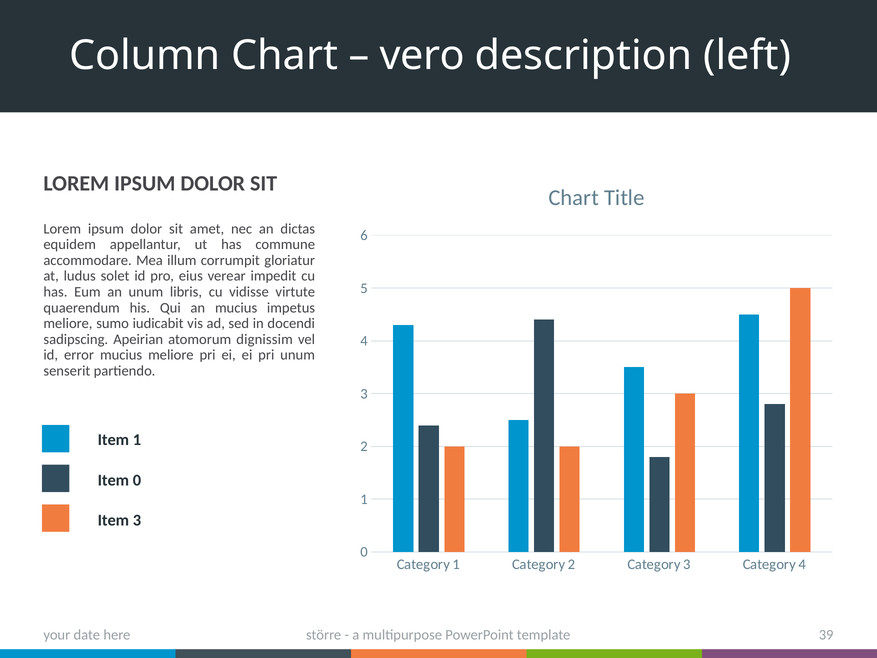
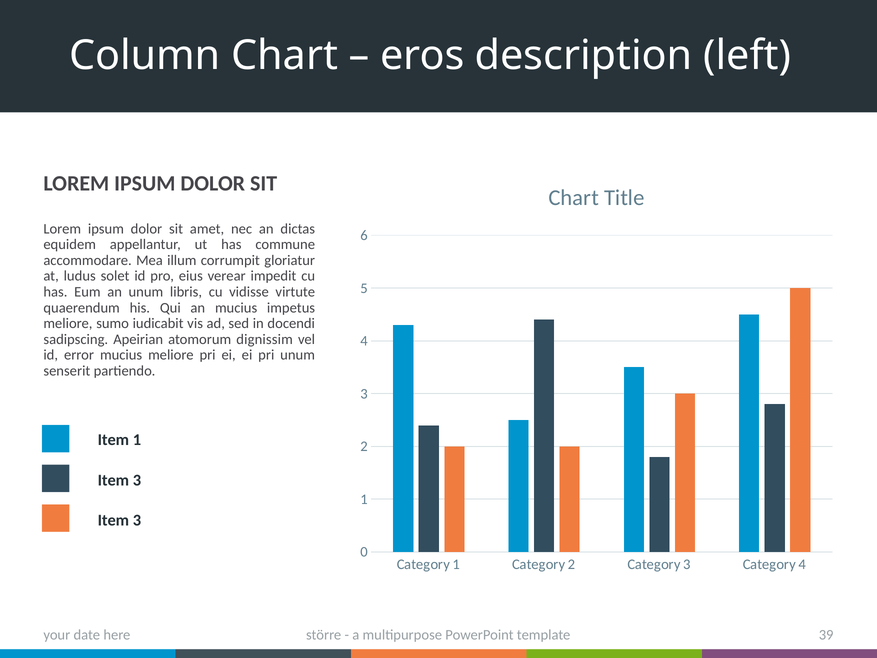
vero: vero -> eros
0 at (137, 480): 0 -> 3
